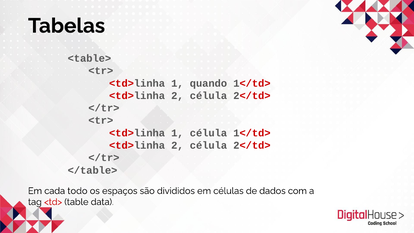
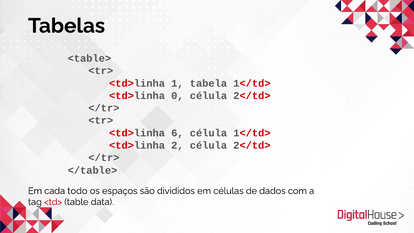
quando: quando -> tabela
2 at (177, 96): 2 -> 0
1 at (177, 133): 1 -> 6
